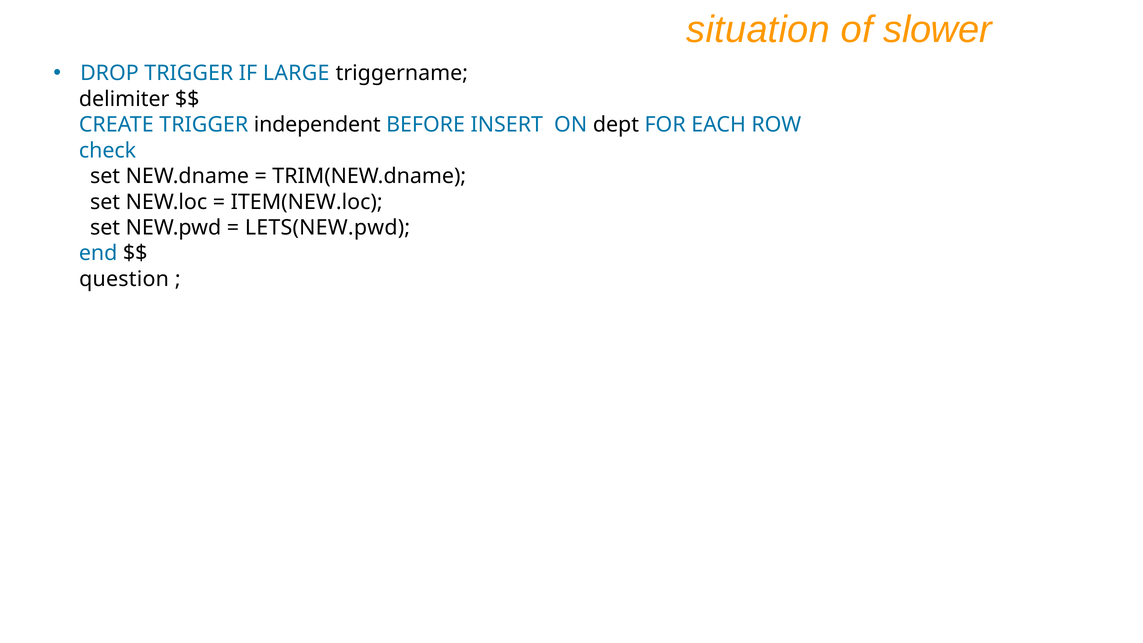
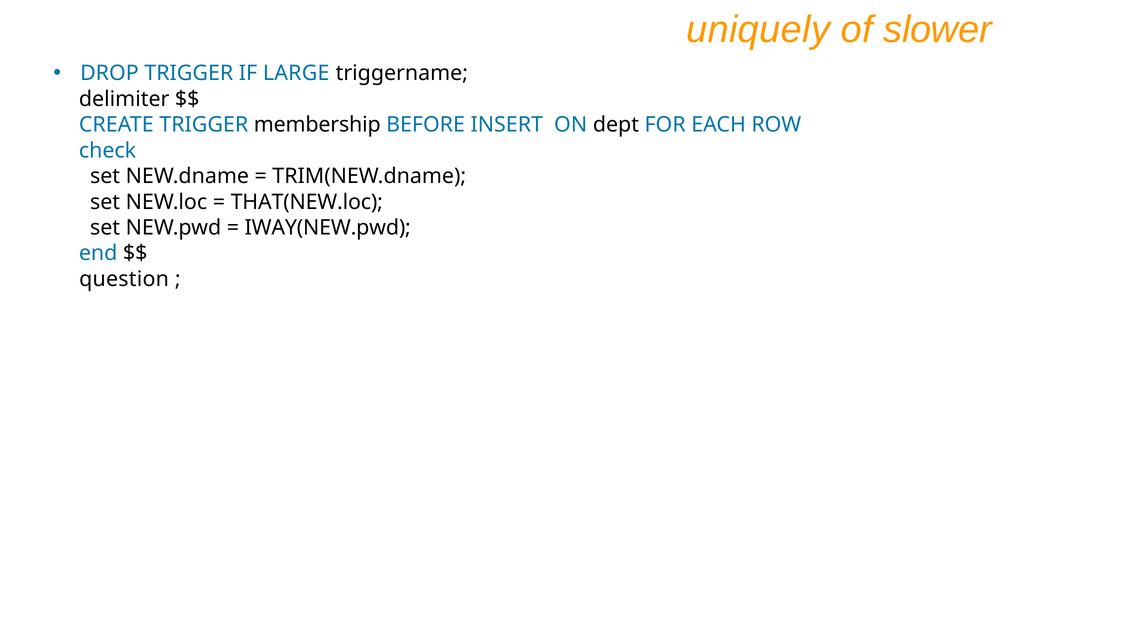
situation: situation -> uniquely
independent: independent -> membership
ITEM(NEW.loc: ITEM(NEW.loc -> THAT(NEW.loc
LETS(NEW.pwd: LETS(NEW.pwd -> IWAY(NEW.pwd
